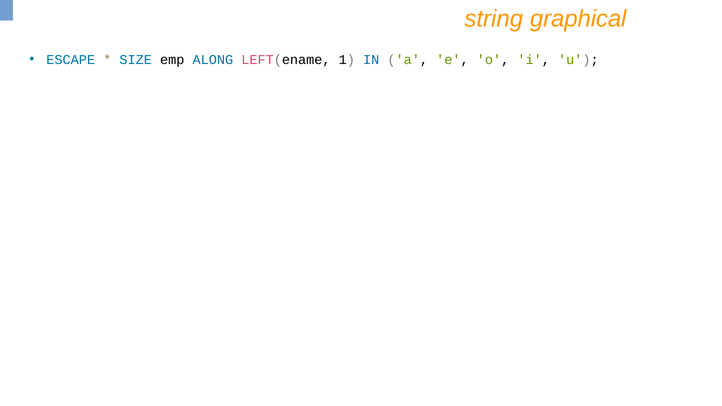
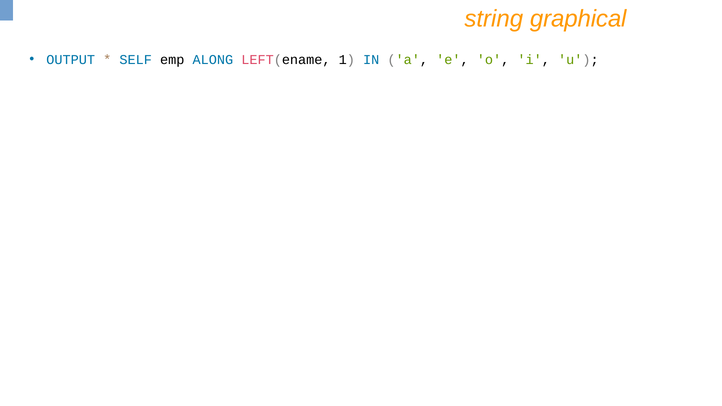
ESCAPE: ESCAPE -> OUTPUT
SIZE: SIZE -> SELF
